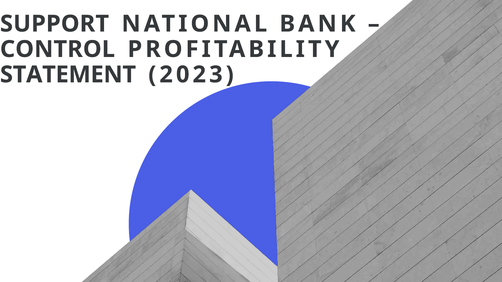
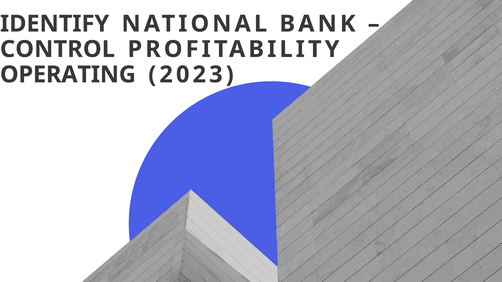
SUPPORT: SUPPORT -> IDENTIFY
STATEMENT: STATEMENT -> OPERATING
